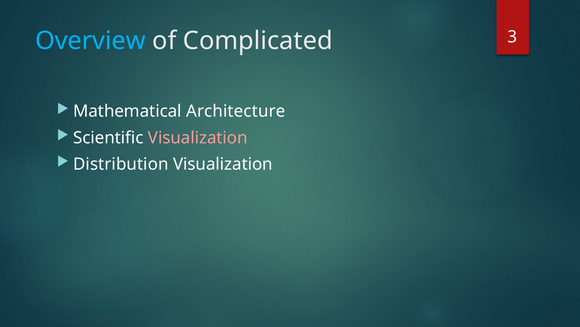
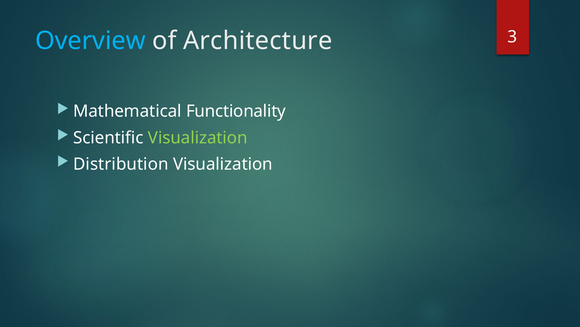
Complicated: Complicated -> Architecture
Architecture: Architecture -> Functionality
Visualization at (198, 137) colour: pink -> light green
